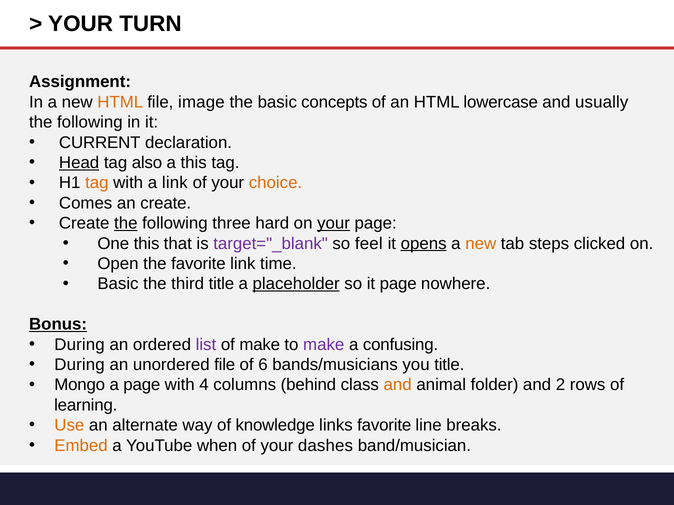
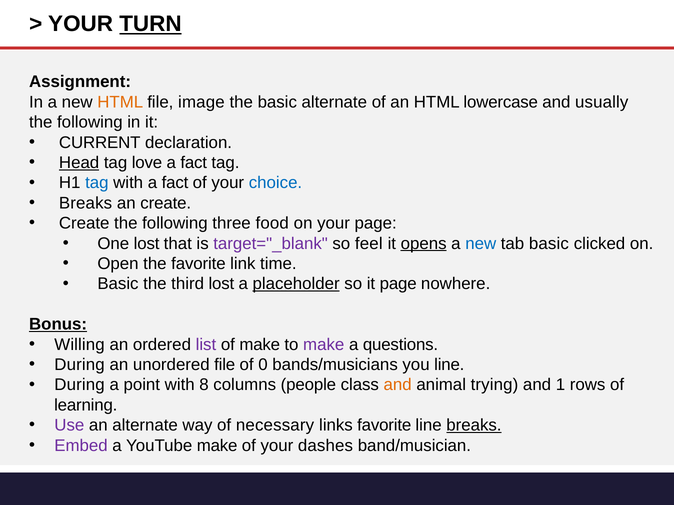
TURN underline: none -> present
basic concepts: concepts -> alternate
also: also -> love
this at (194, 163): this -> fact
tag at (97, 183) colour: orange -> blue
with a link: link -> fact
choice colour: orange -> blue
Comes at (86, 203): Comes -> Breaks
the at (126, 224) underline: present -> none
hard: hard -> food
your at (334, 224) underline: present -> none
One this: this -> lost
new at (481, 244) colour: orange -> blue
tab steps: steps -> basic
third title: title -> lost
During at (80, 345): During -> Willing
confusing: confusing -> questions
6: 6 -> 0
you title: title -> line
Mongo at (80, 385): Mongo -> During
a page: page -> point
4: 4 -> 8
behind: behind -> people
folder: folder -> trying
2: 2 -> 1
Use colour: orange -> purple
knowledge: knowledge -> necessary
breaks at (474, 426) underline: none -> present
Embed colour: orange -> purple
YouTube when: when -> make
